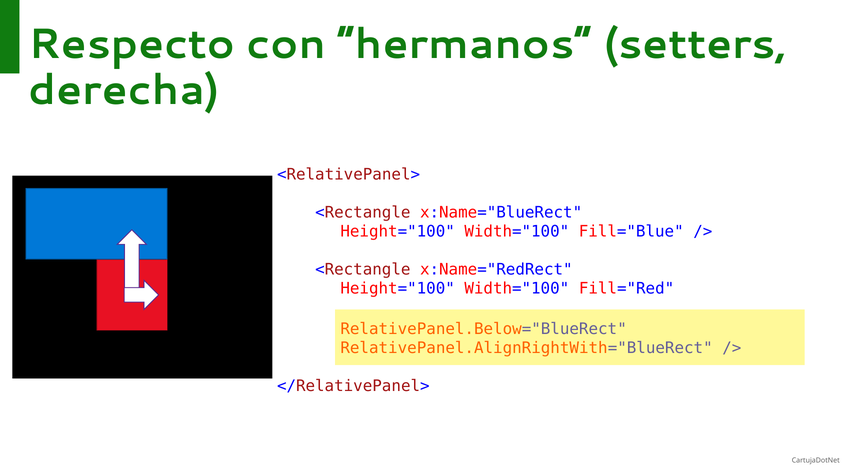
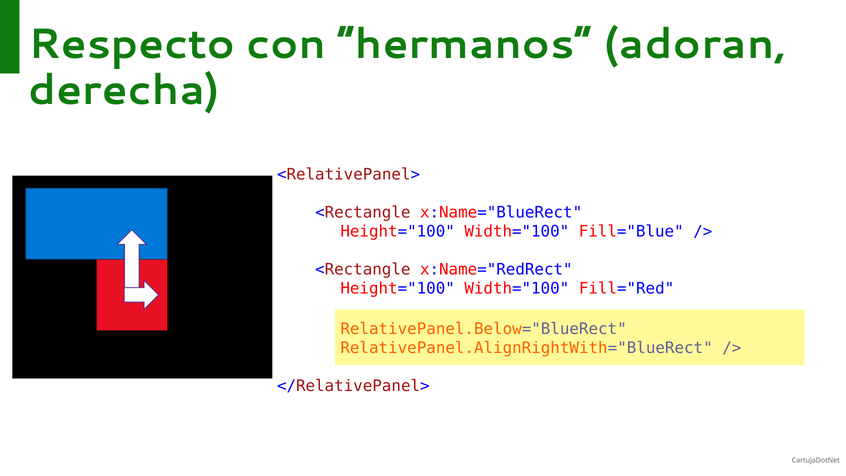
setters: setters -> adoran
